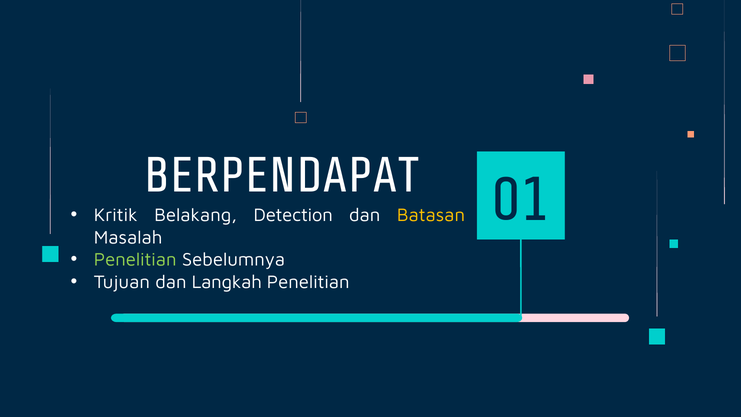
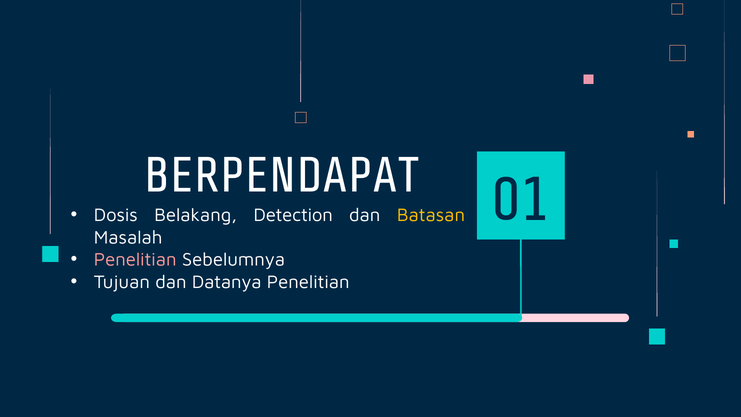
Kritik: Kritik -> Dosis
Penelitian at (135, 260) colour: light green -> pink
Langkah: Langkah -> Datanya
